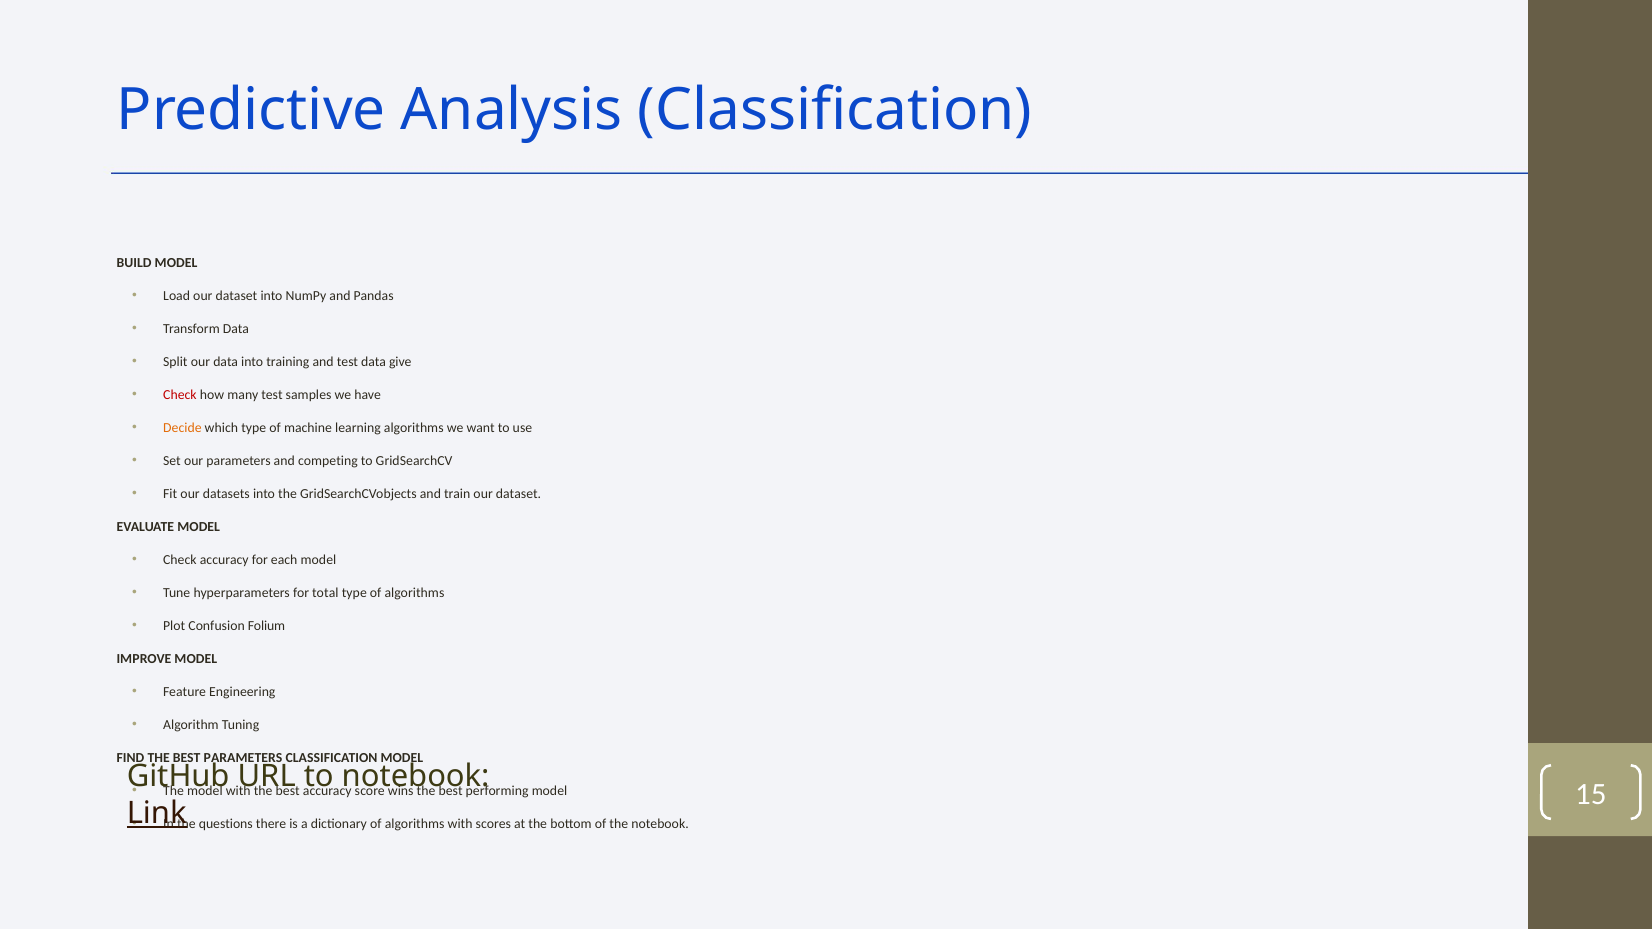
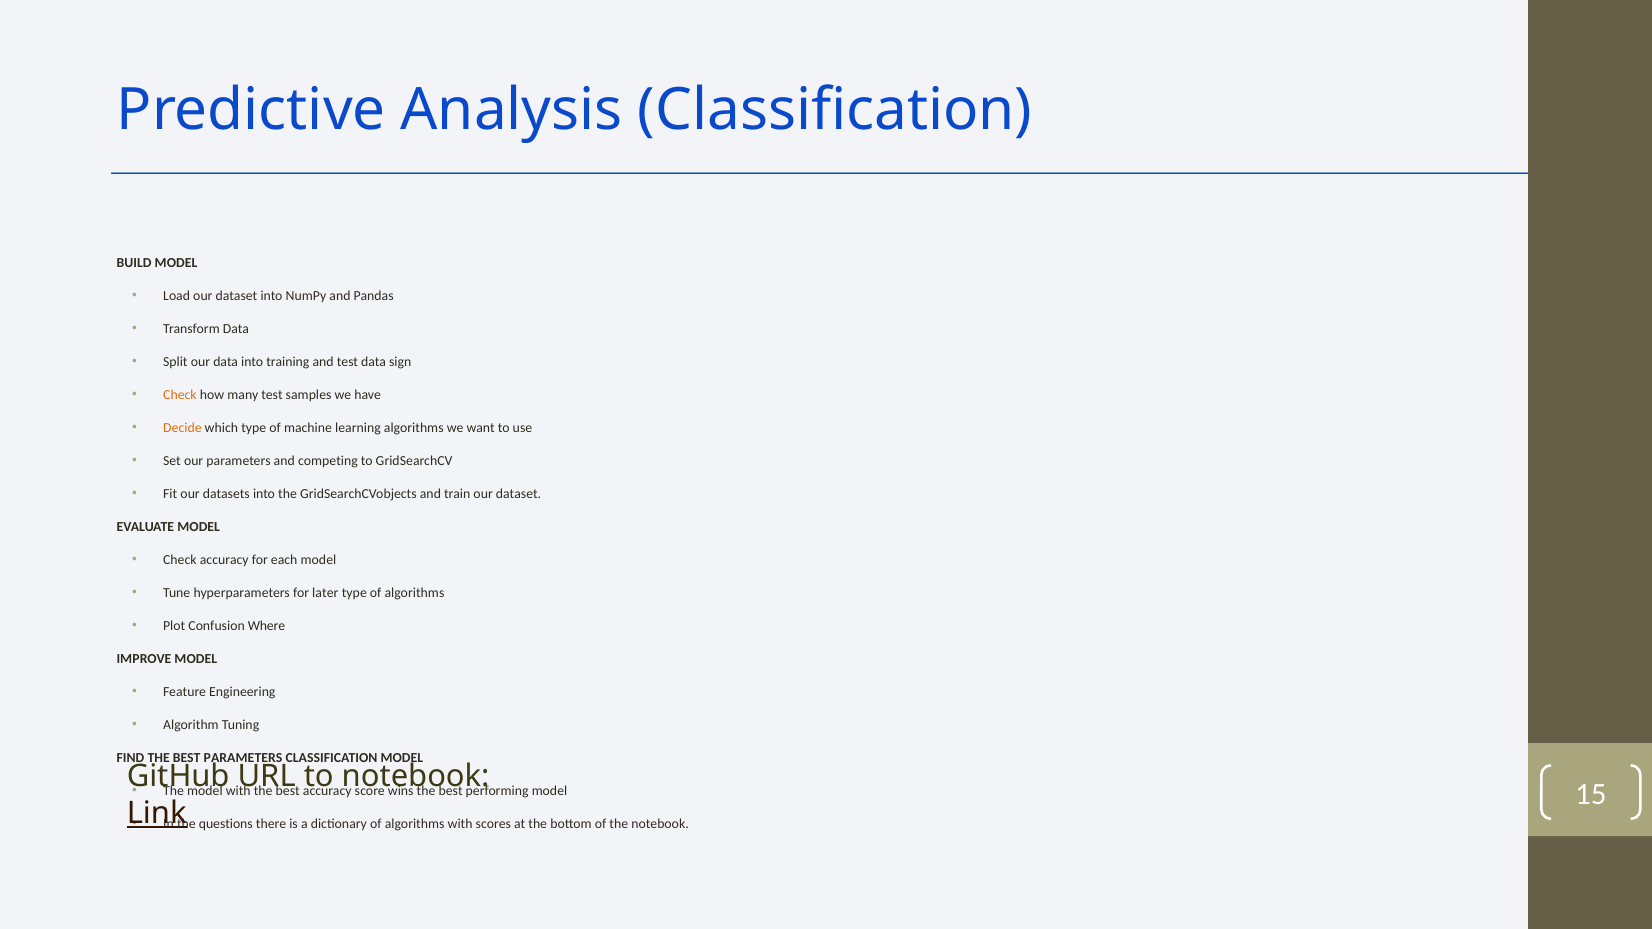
give: give -> sign
Check at (180, 395) colour: red -> orange
total: total -> later
Folium: Folium -> Where
